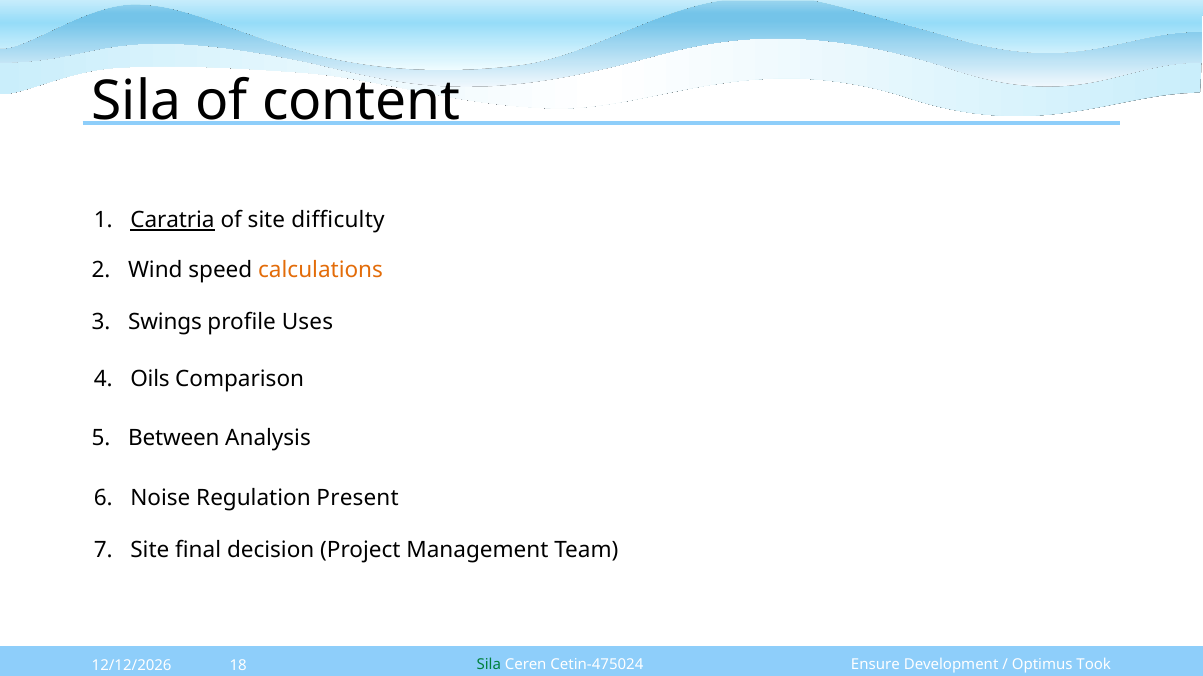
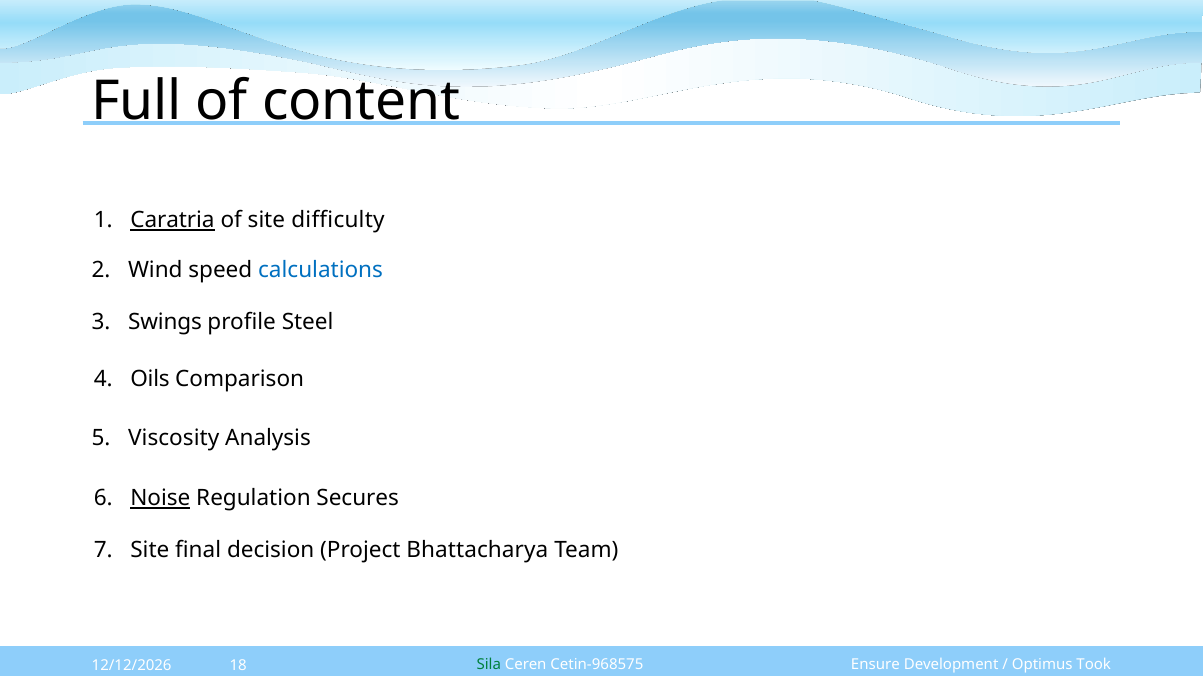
Sila at (136, 101): Sila -> Full
calculations colour: orange -> blue
Uses: Uses -> Steel
Between: Between -> Viscosity
Noise underline: none -> present
Present: Present -> Secures
Management: Management -> Bhattacharya
Cetin-475024: Cetin-475024 -> Cetin-968575
